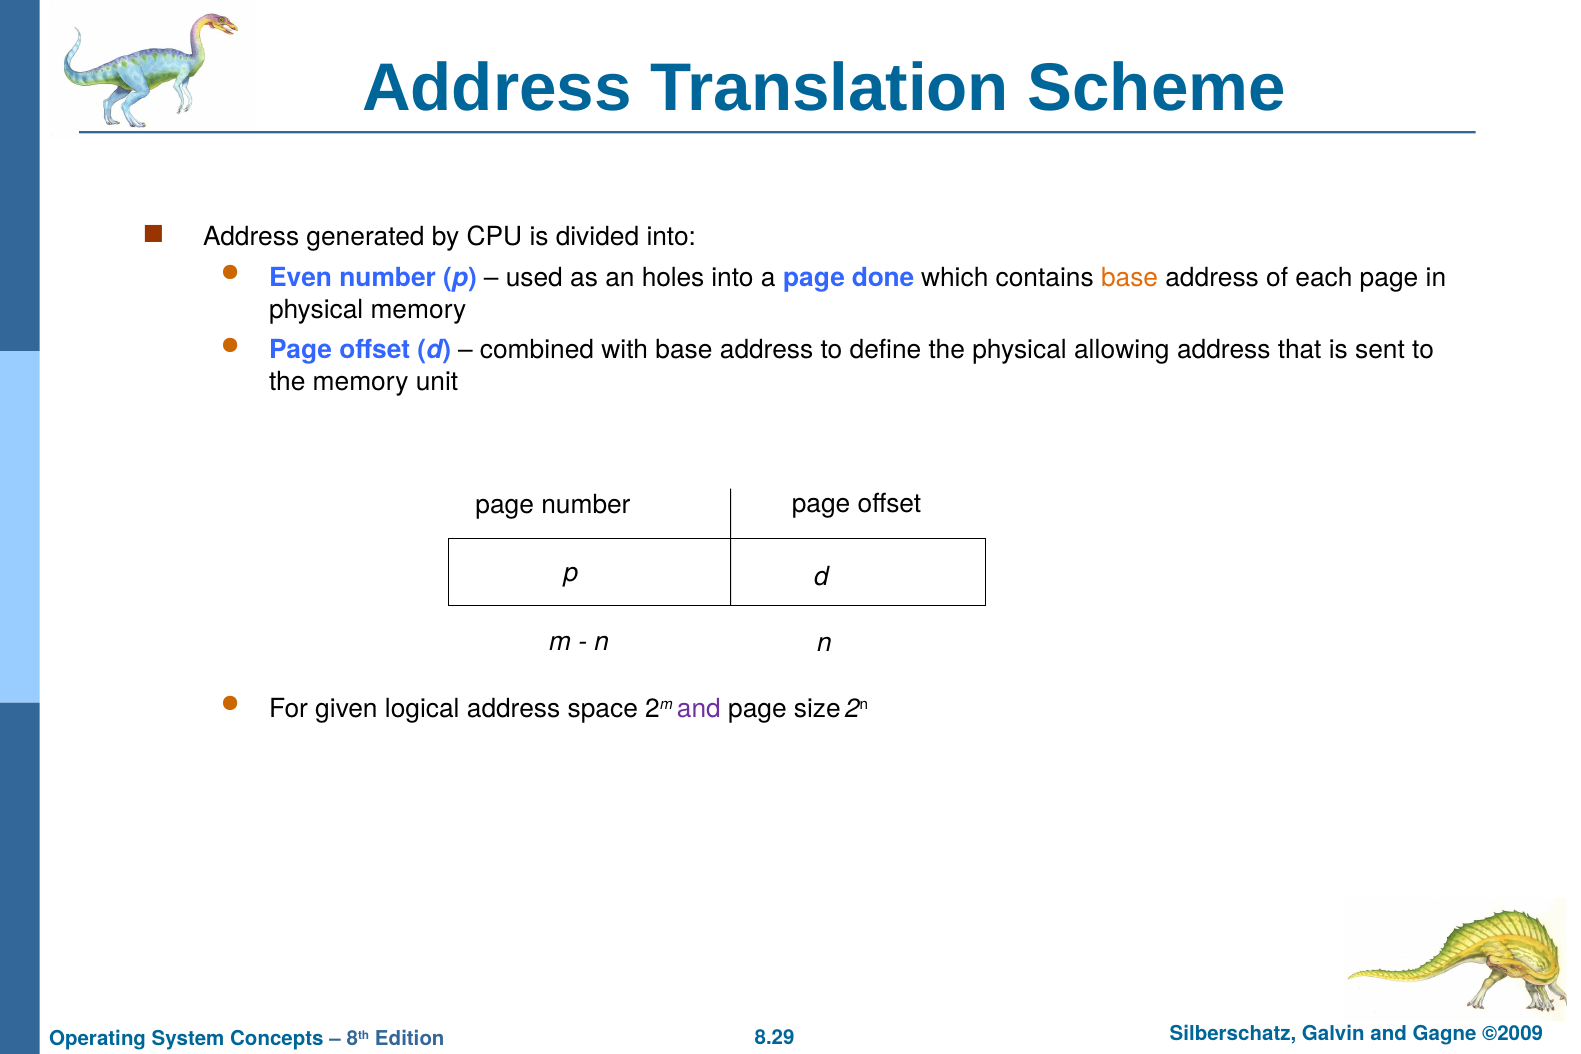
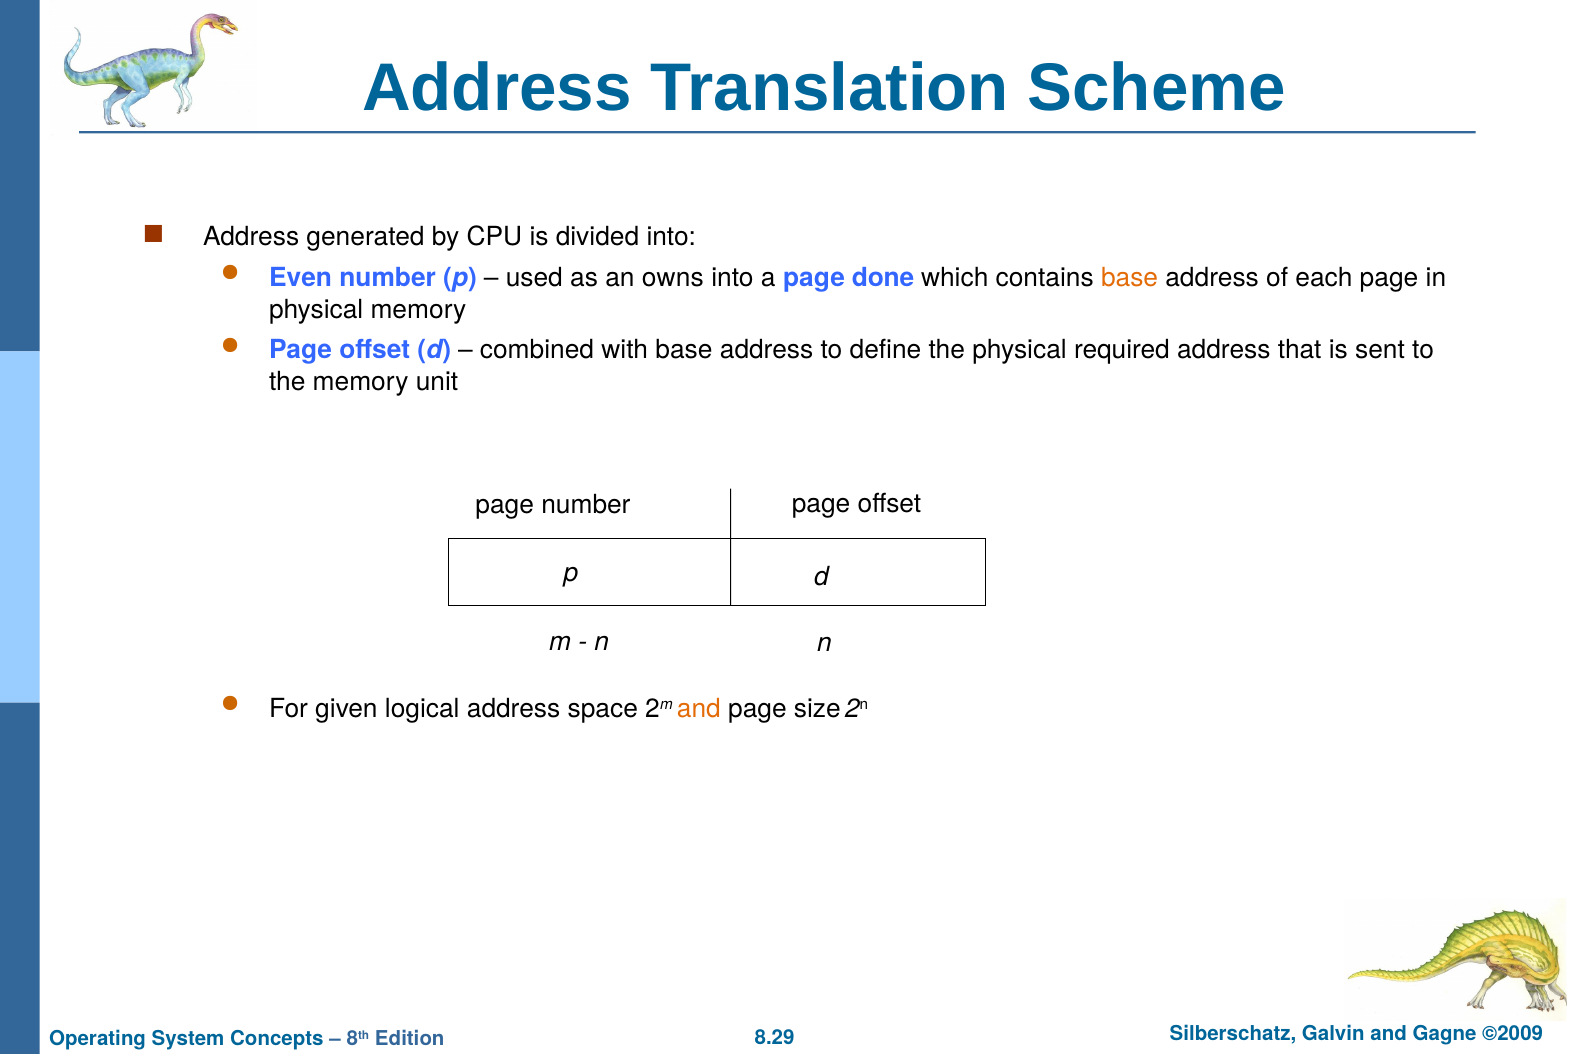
holes: holes -> owns
allowing: allowing -> required
and at (699, 708) colour: purple -> orange
